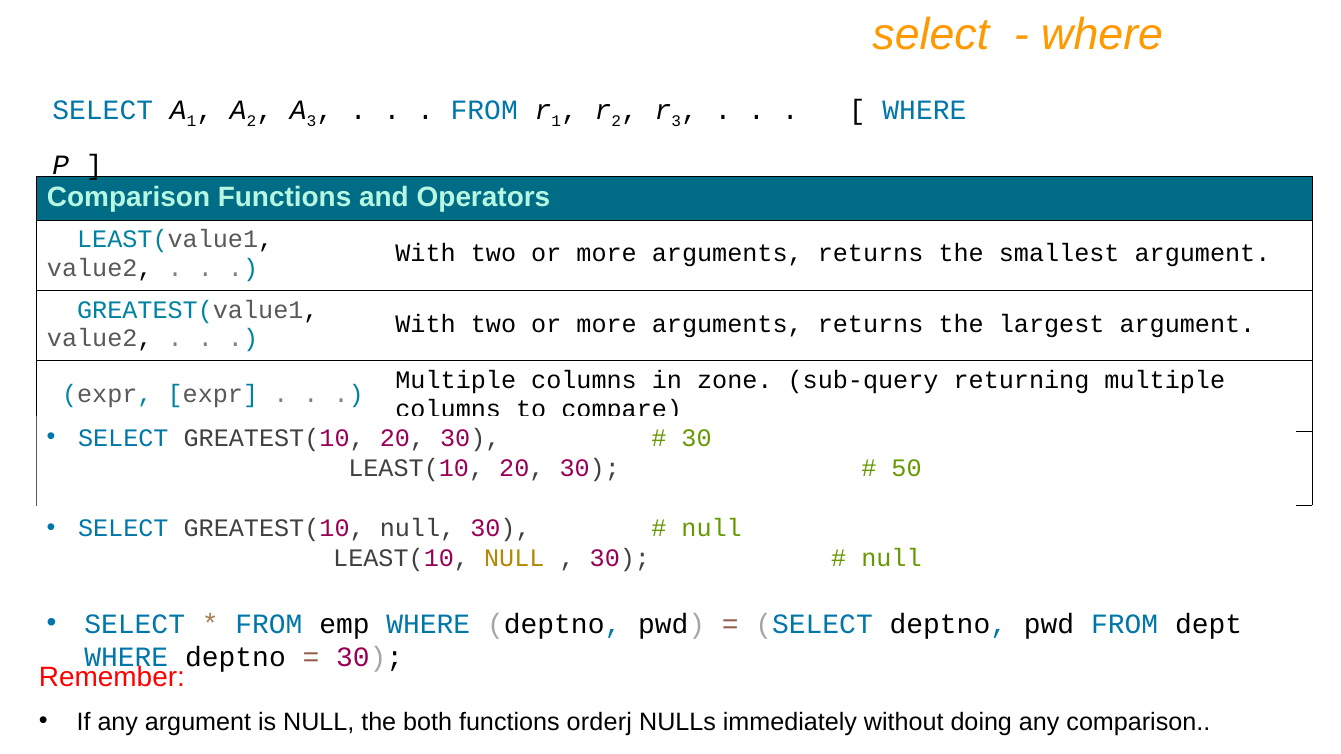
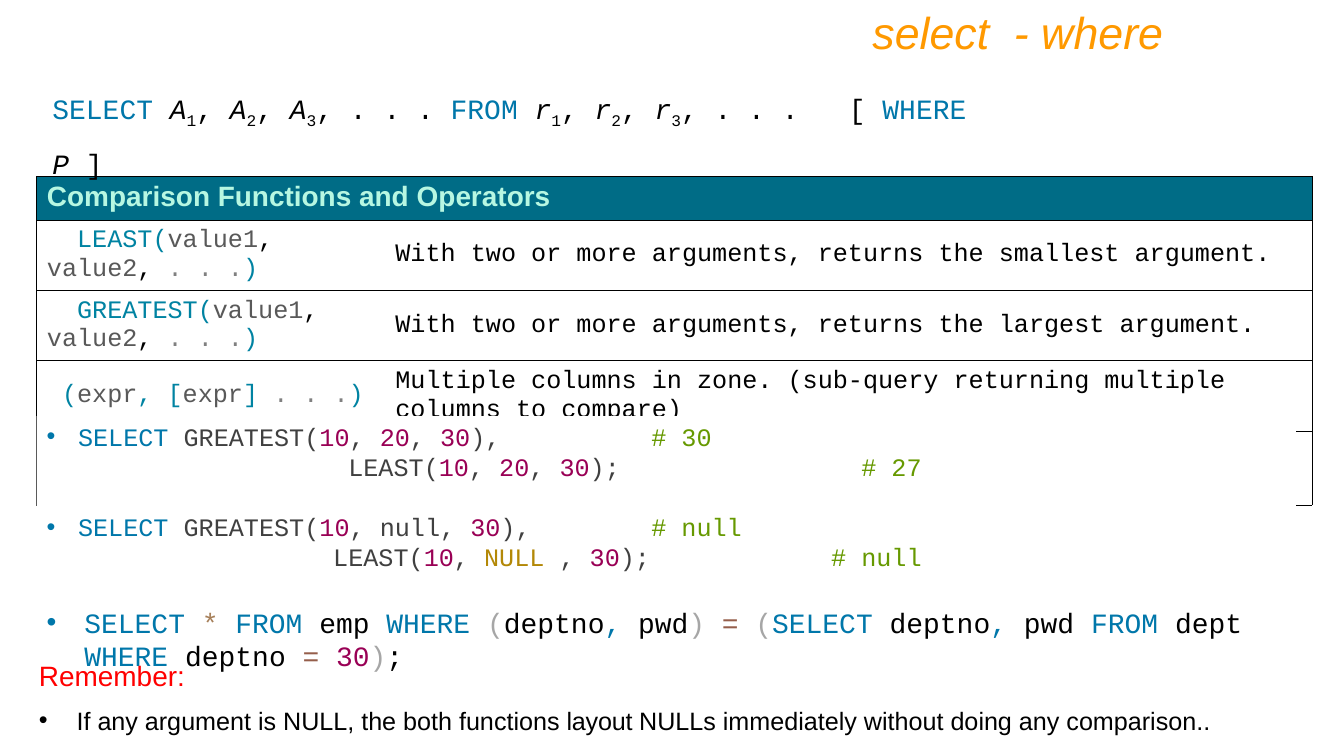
50: 50 -> 27
orderj: orderj -> layout
